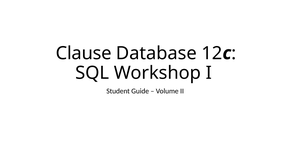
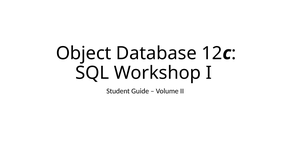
Clause: Clause -> Object
